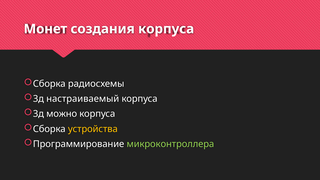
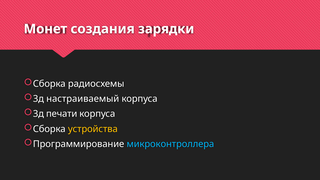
создания корпуса: корпуса -> зарядки
можно: можно -> печати
микроконтроллера colour: light green -> light blue
